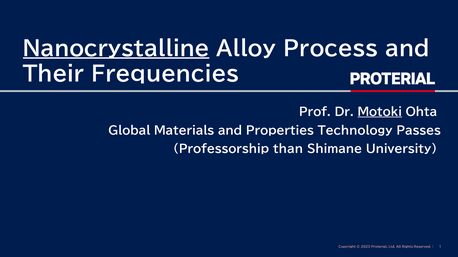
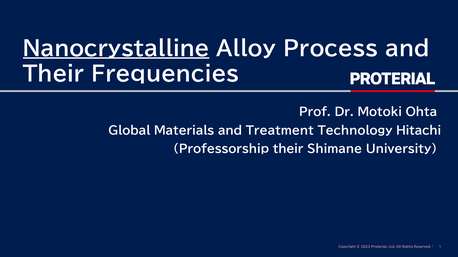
Motoki underline: present -> none
Properties: Properties -> Treatment
Passes: Passes -> Hitachi
Professorship than: than -> their
